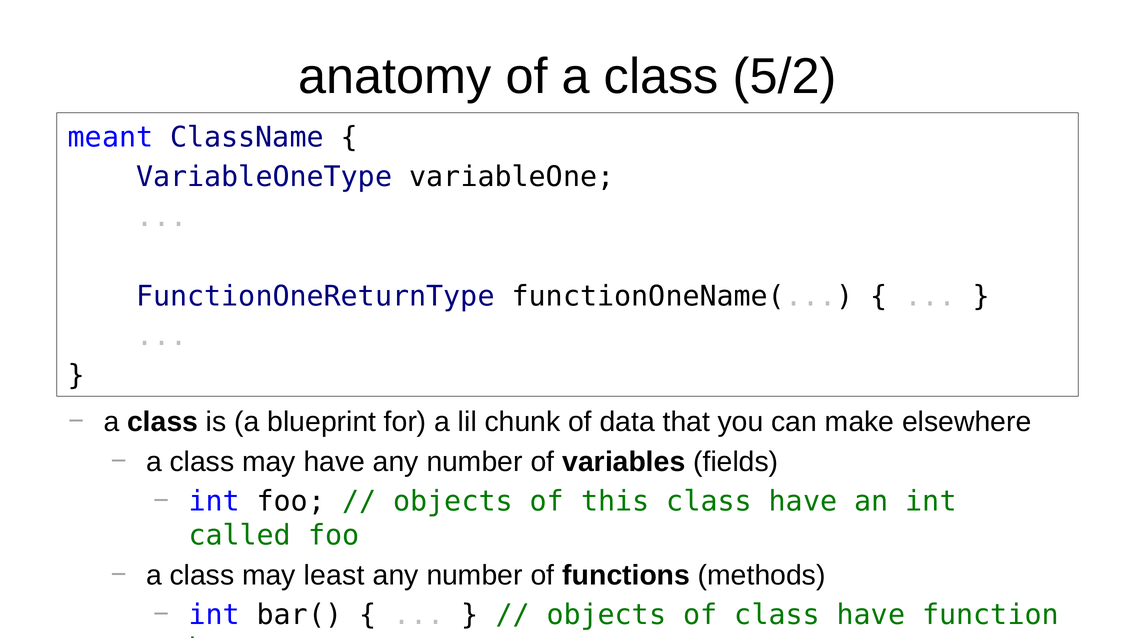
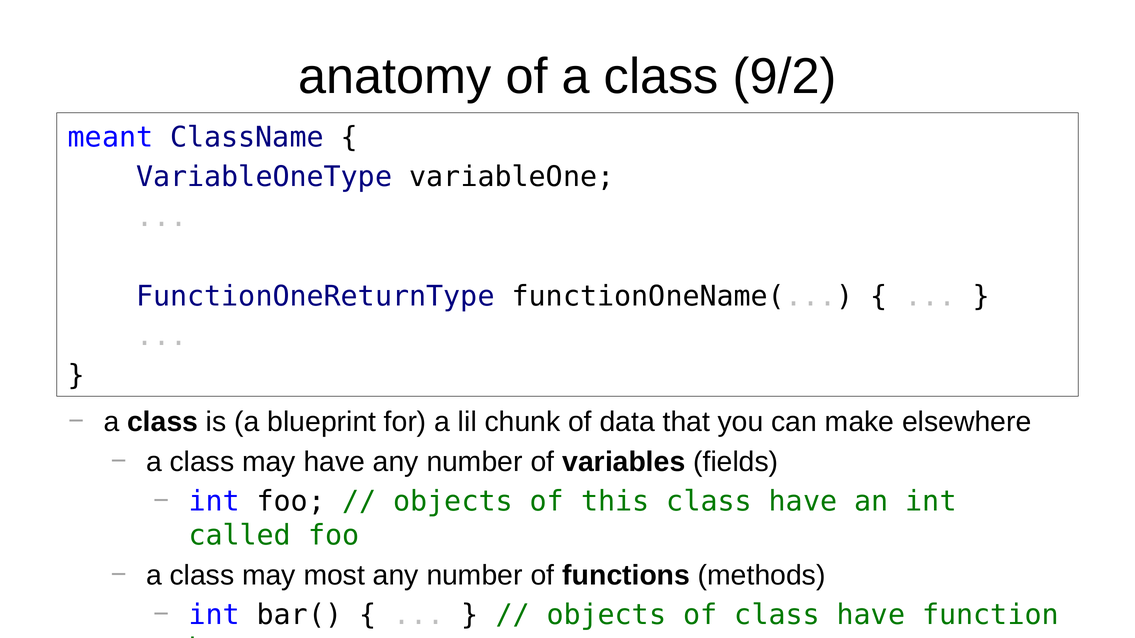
5/2: 5/2 -> 9/2
least: least -> most
